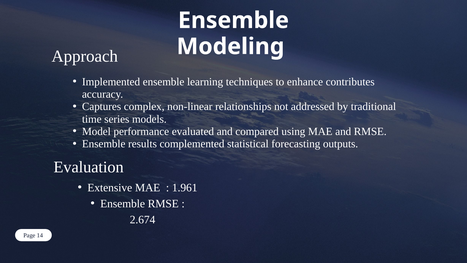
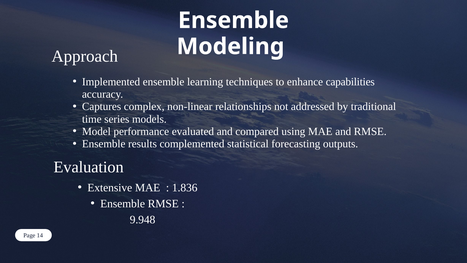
contributes: contributes -> capabilities
1.961: 1.961 -> 1.836
2.674: 2.674 -> 9.948
